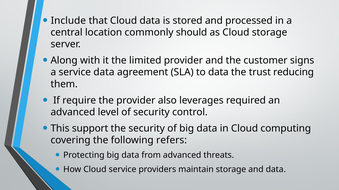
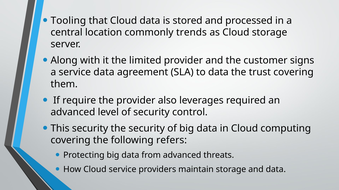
Include: Include -> Tooling
should: should -> trends
trust reducing: reducing -> covering
This support: support -> security
